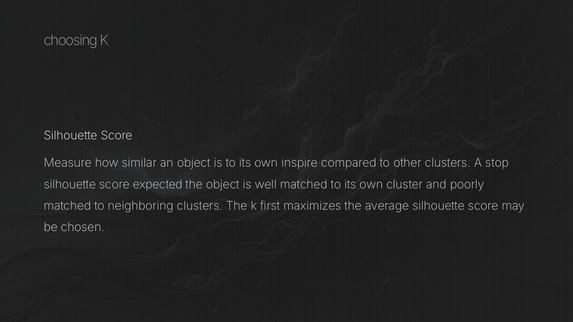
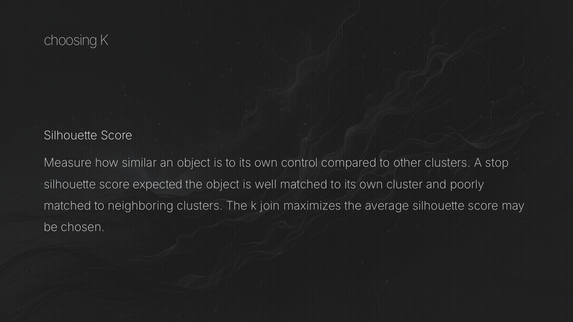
inspire: inspire -> control
first: first -> join
